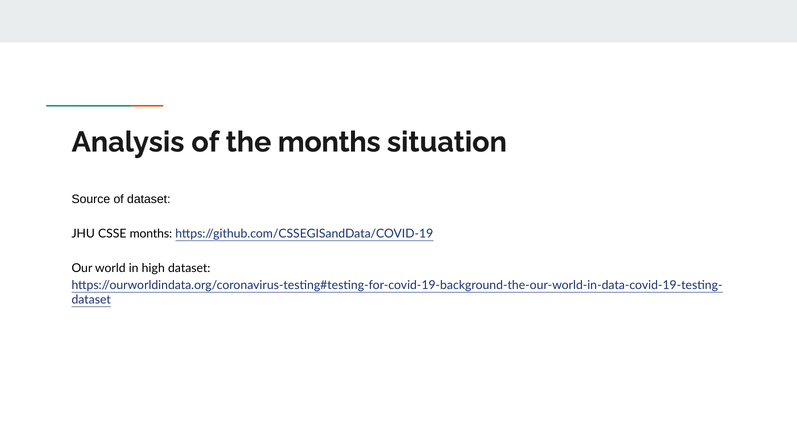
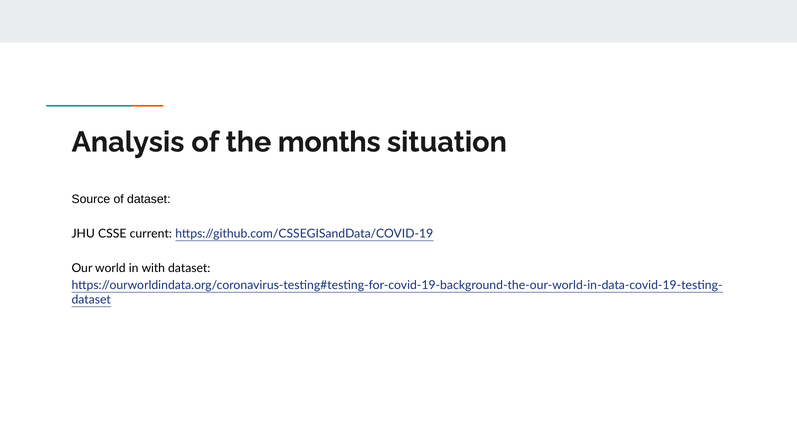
CSSE months: months -> current
high: high -> with
